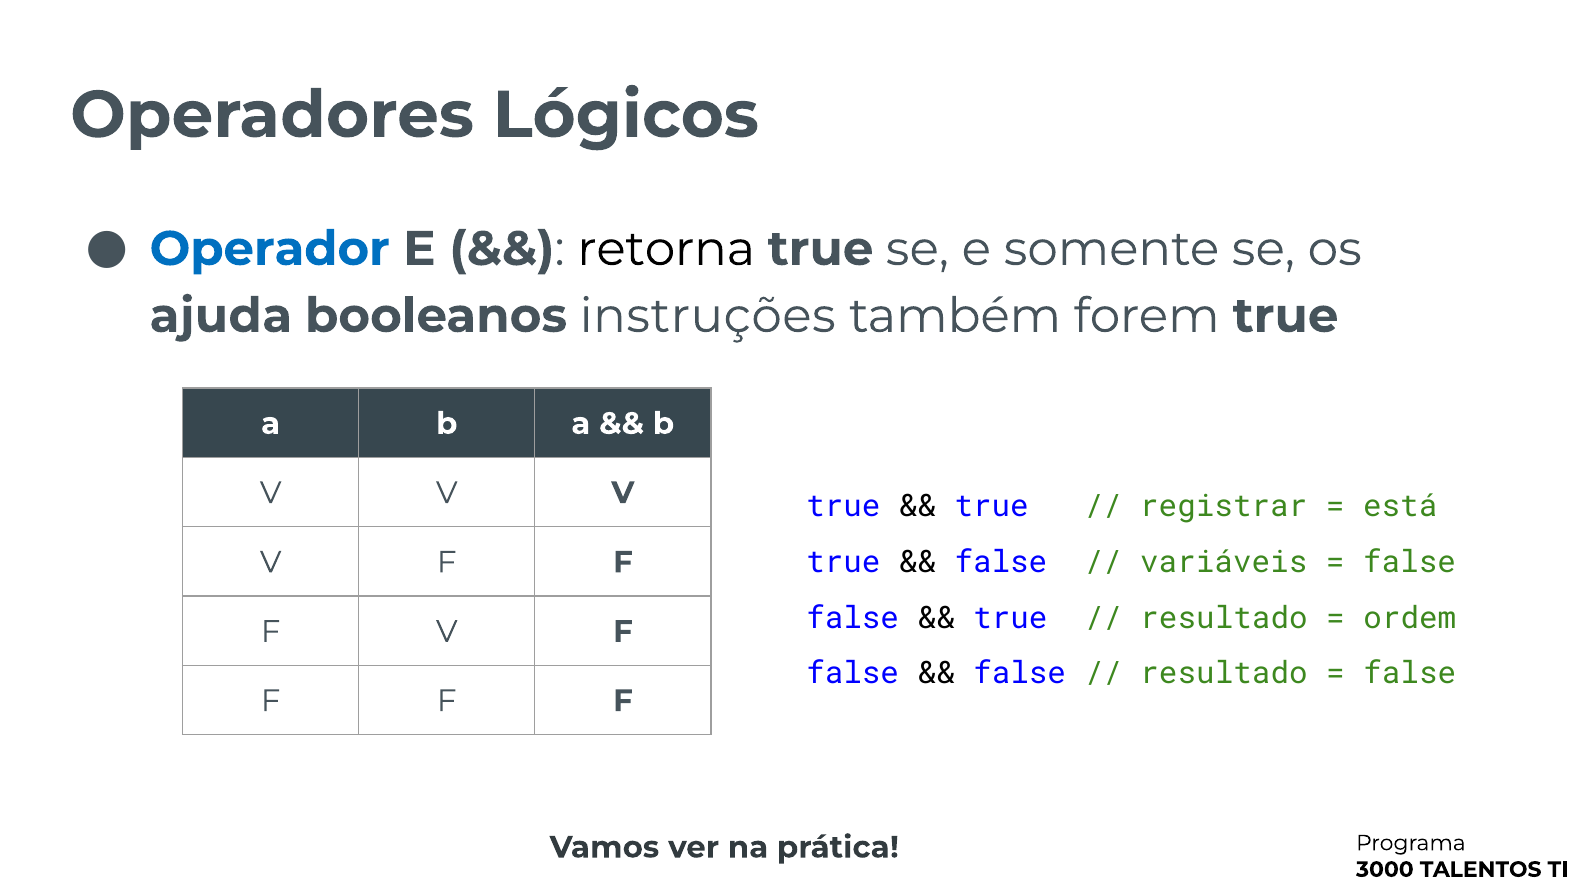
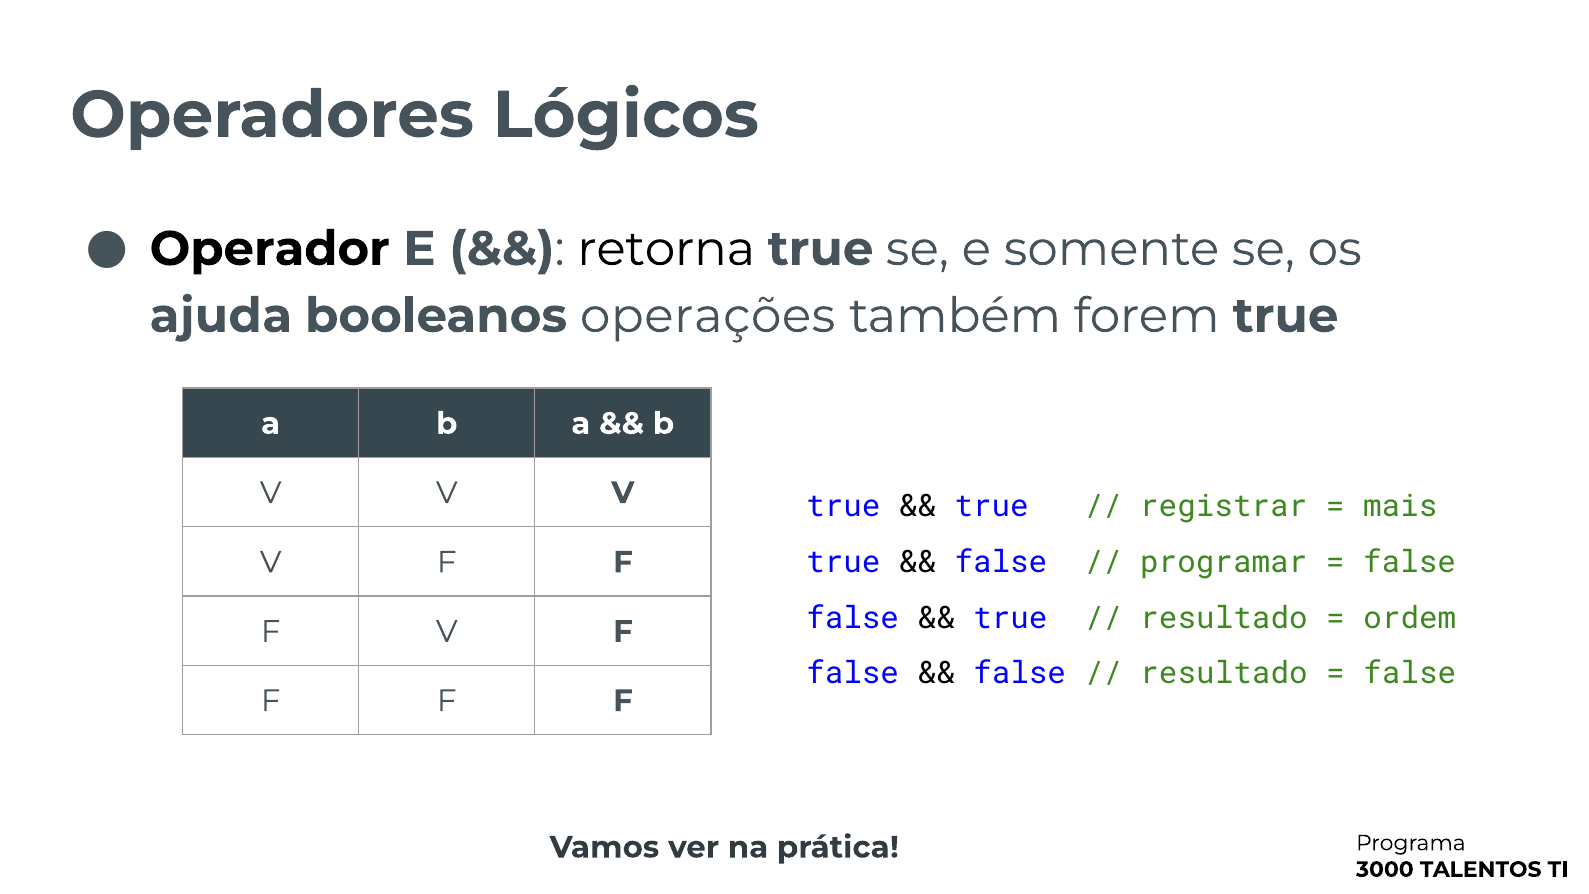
Operador colour: blue -> black
instruções: instruções -> operações
está: está -> mais
variáveis: variáveis -> programar
